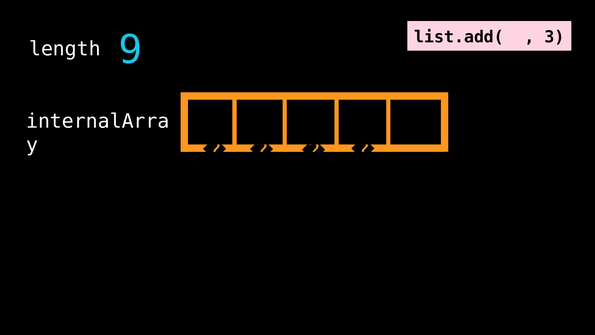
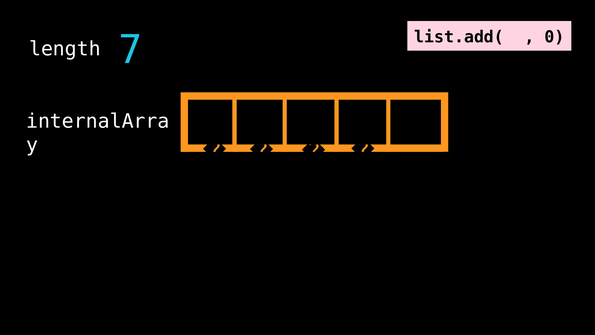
9: 9 -> 7
3: 3 -> 0
